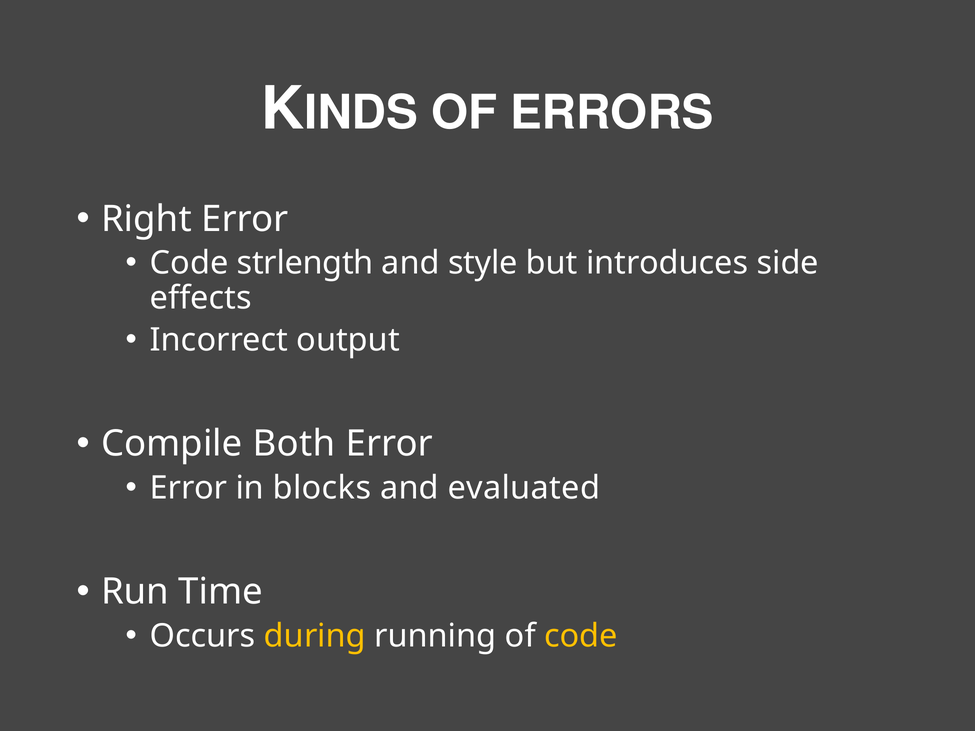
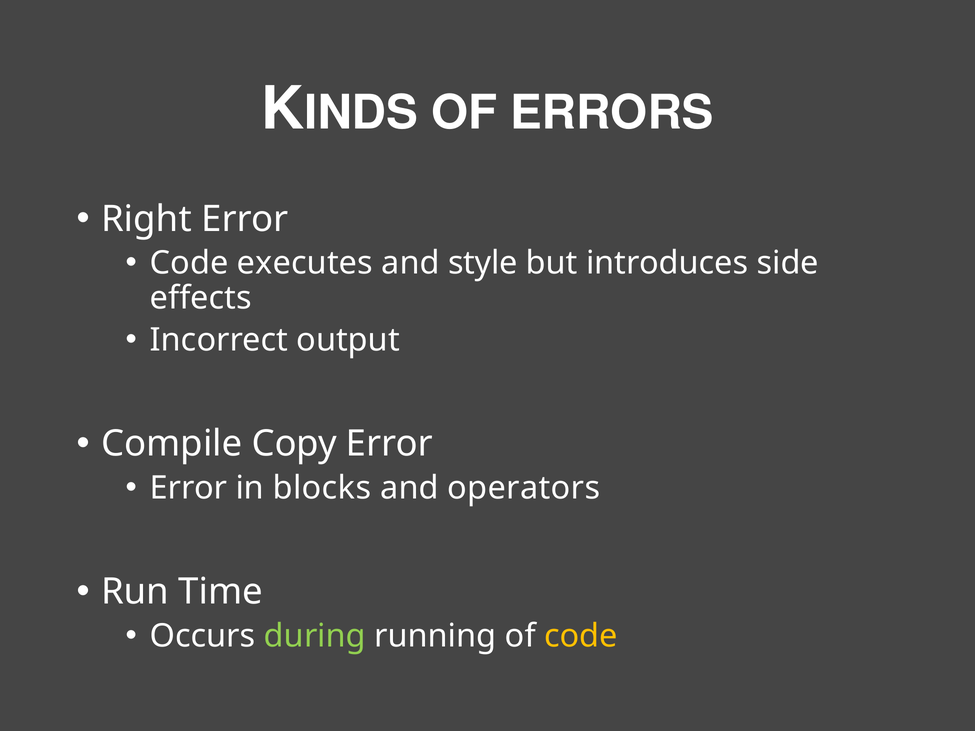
strlength: strlength -> executes
Both: Both -> Copy
evaluated: evaluated -> operators
during colour: yellow -> light green
